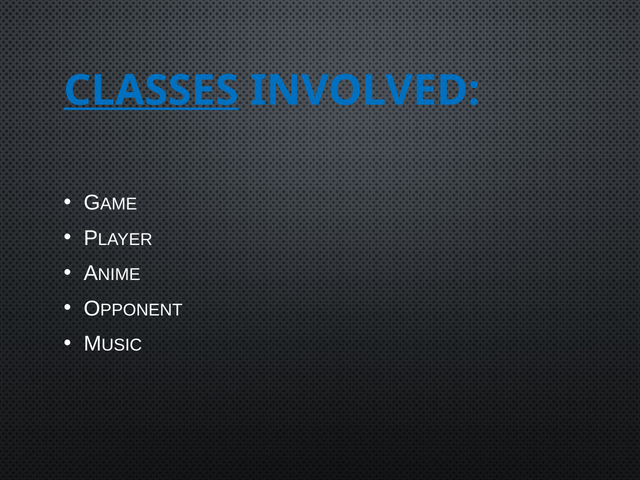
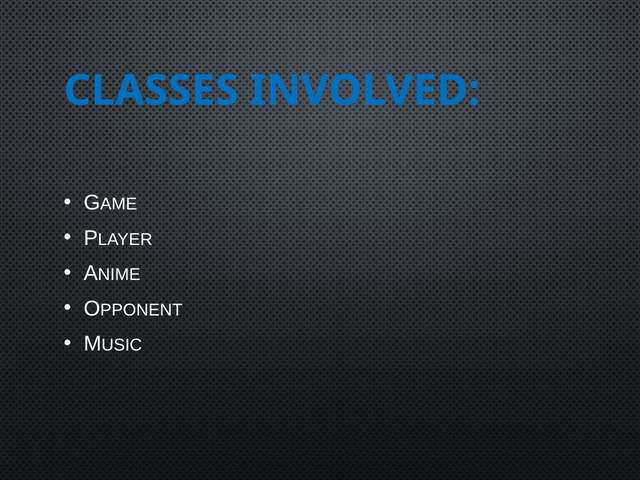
CLASSES underline: present -> none
